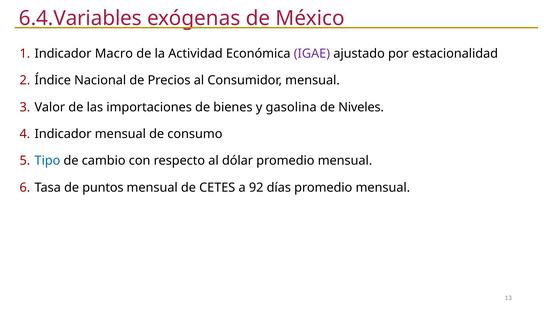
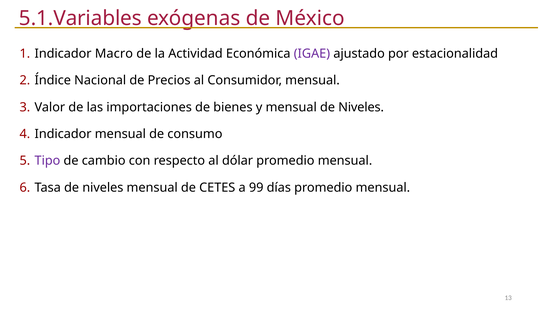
6.4.Variables: 6.4.Variables -> 5.1.Variables
y gasolina: gasolina -> mensual
Tipo colour: blue -> purple
Tasa de puntos: puntos -> niveles
92: 92 -> 99
